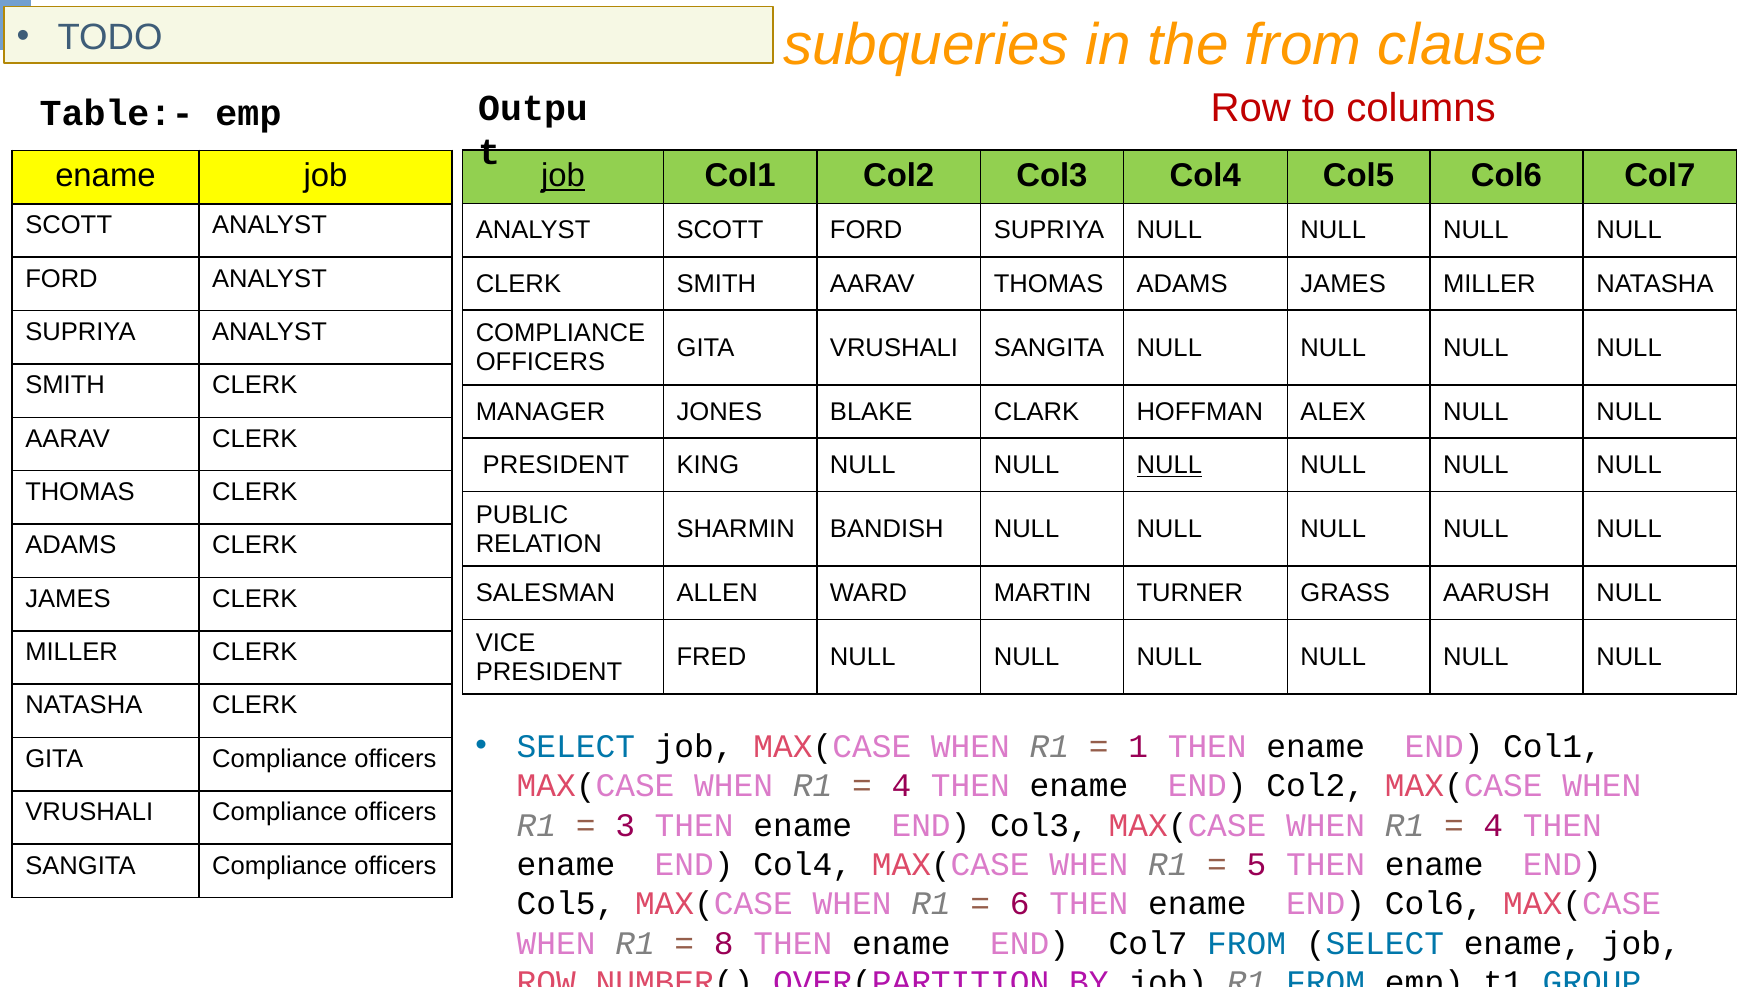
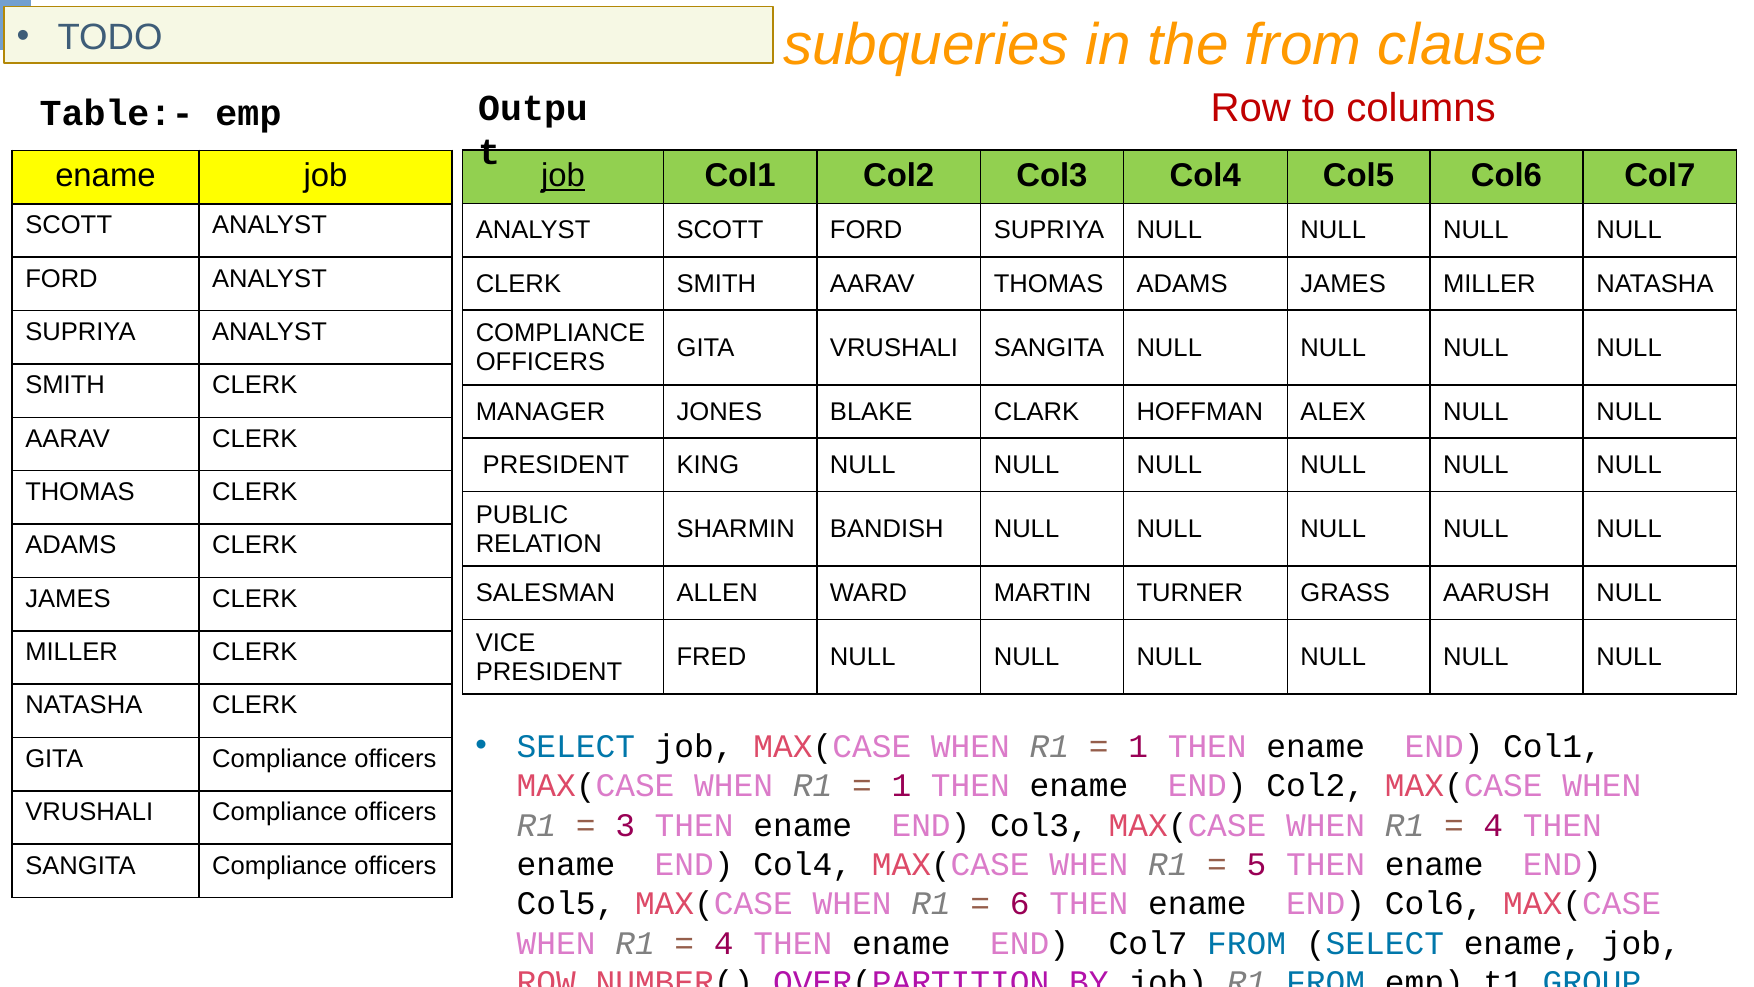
NULL at (1169, 465) underline: present -> none
4 at (901, 785): 4 -> 1
8 at (724, 943): 8 -> 4
